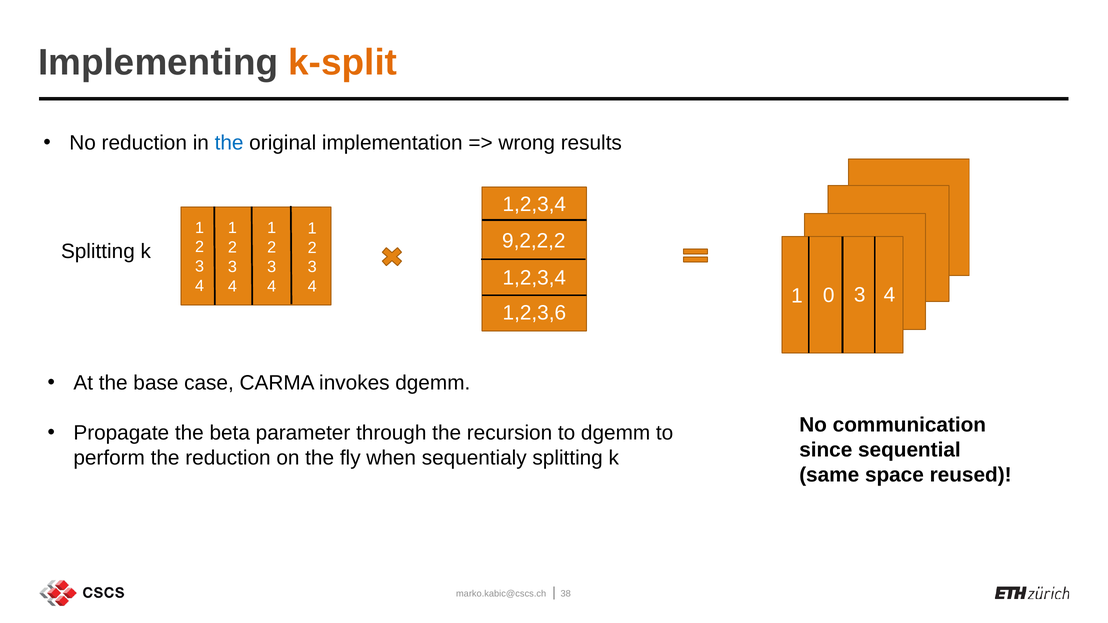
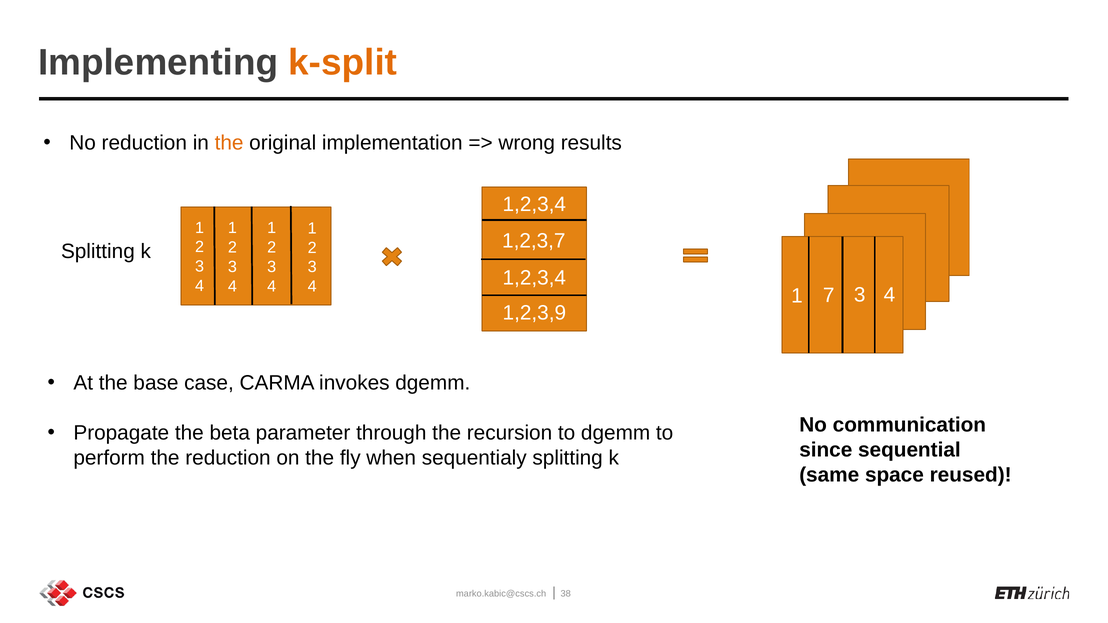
the at (229, 143) colour: blue -> orange
9,2,2,2: 9,2,2,2 -> 1,2,3,7
0: 0 -> 7
1,2,3,6: 1,2,3,6 -> 1,2,3,9
